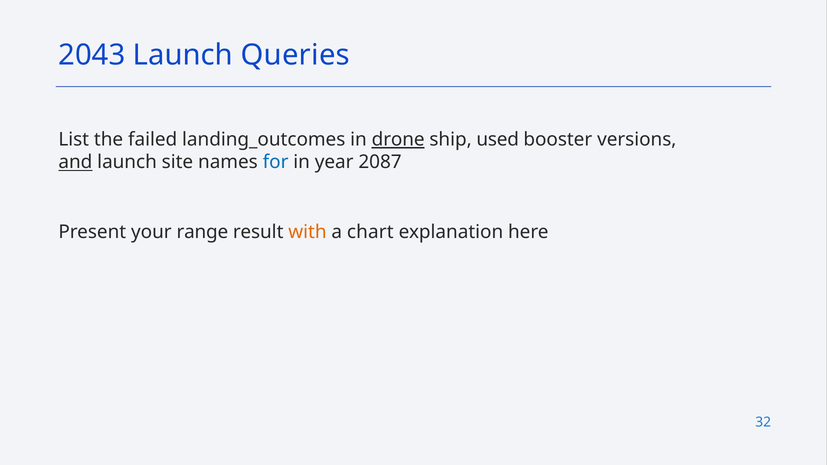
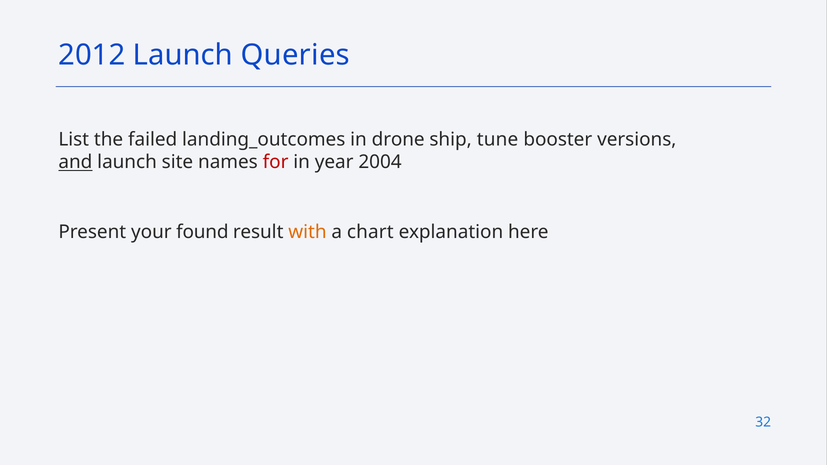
2043: 2043 -> 2012
drone underline: present -> none
used: used -> tune
for colour: blue -> red
2087: 2087 -> 2004
range: range -> found
